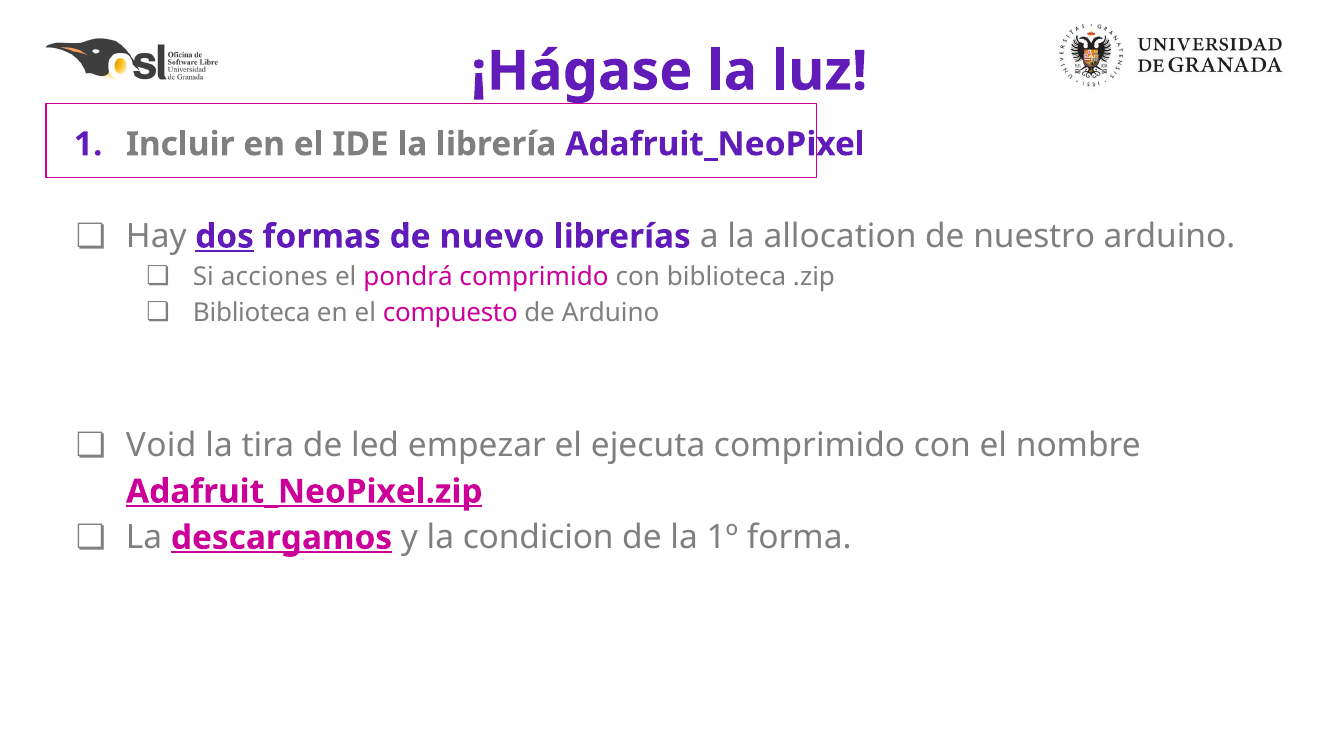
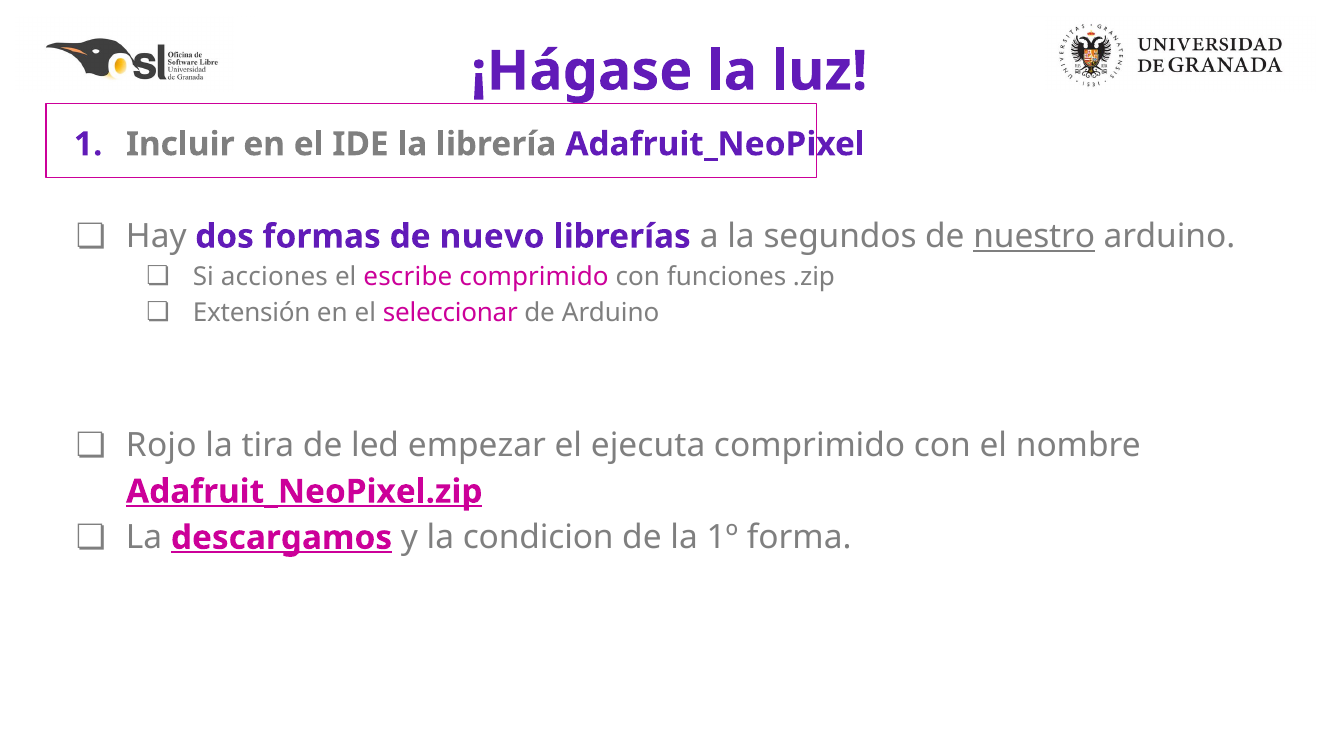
dos underline: present -> none
allocation: allocation -> segundos
nuestro underline: none -> present
pondrá: pondrá -> escribe
con biblioteca: biblioteca -> funciones
Biblioteca at (252, 313): Biblioteca -> Extensión
compuesto: compuesto -> seleccionar
Void: Void -> Rojo
